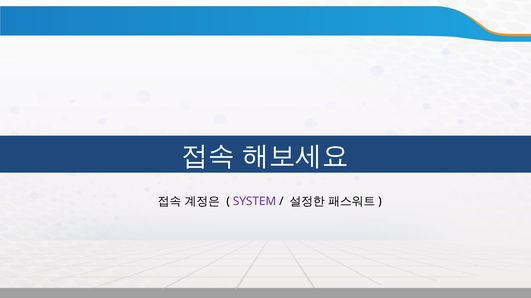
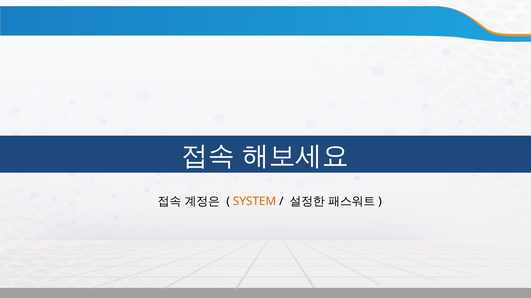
SYSTEM colour: purple -> orange
